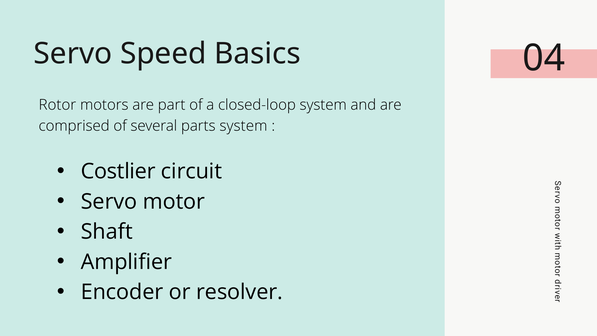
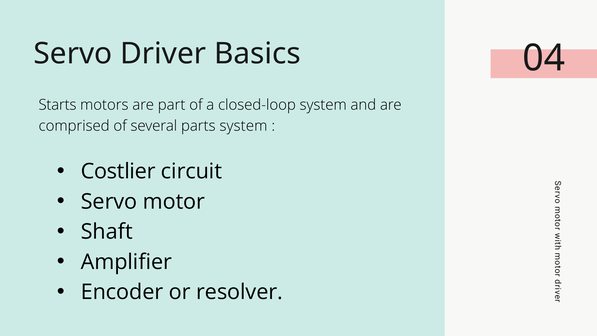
Speed: Speed -> Driver
Rotor: Rotor -> Starts
